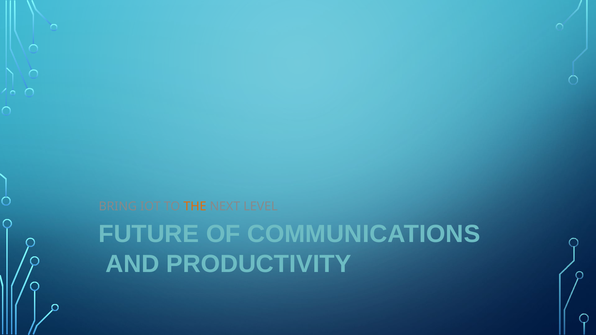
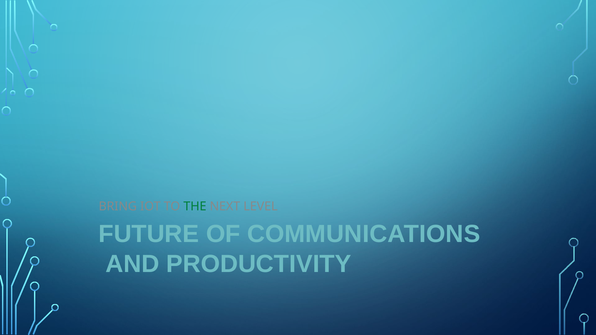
THE colour: orange -> green
